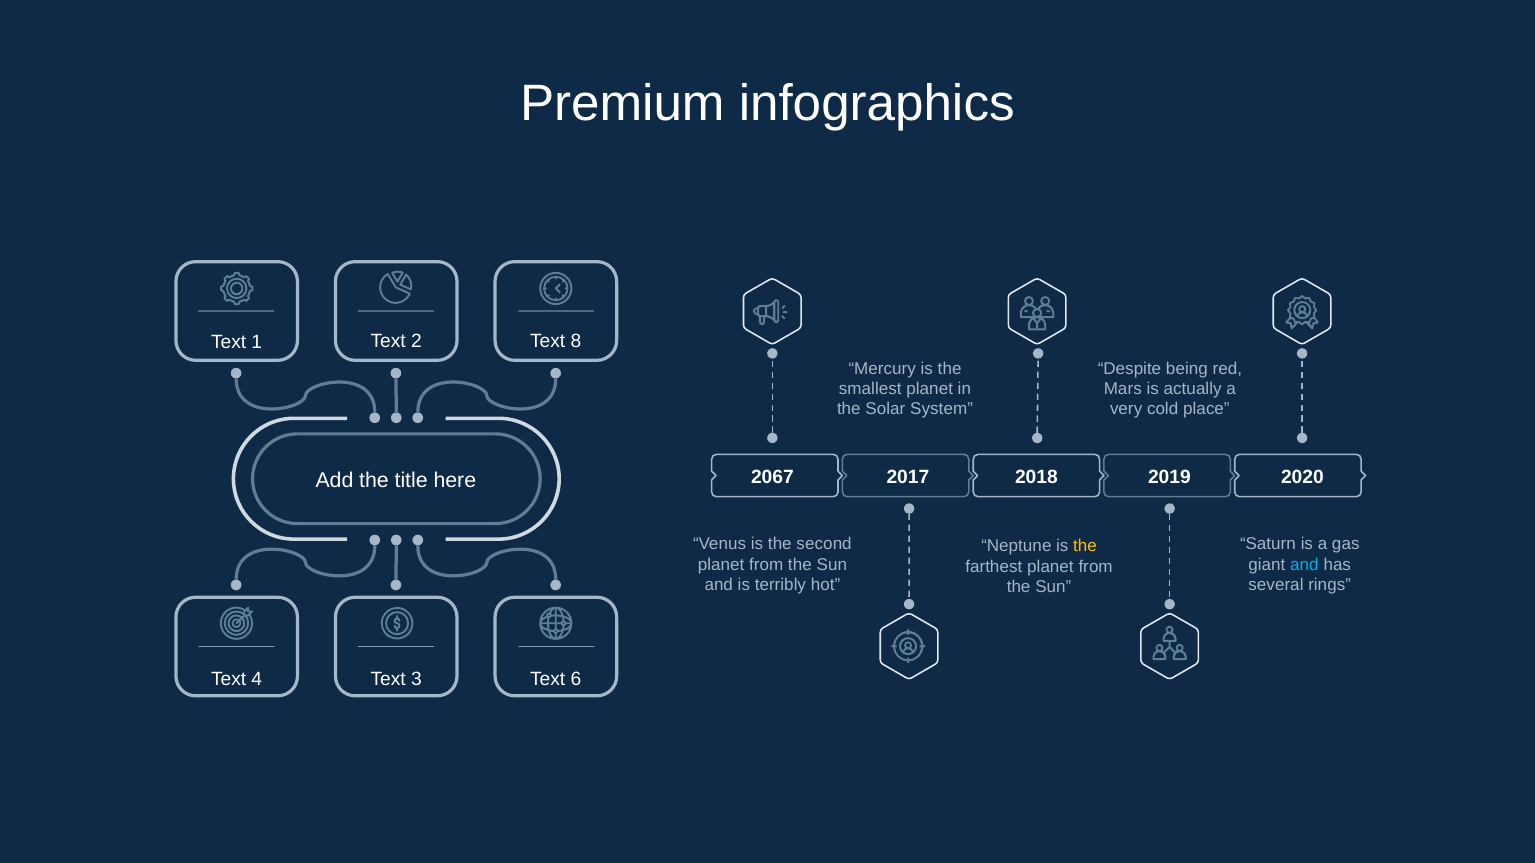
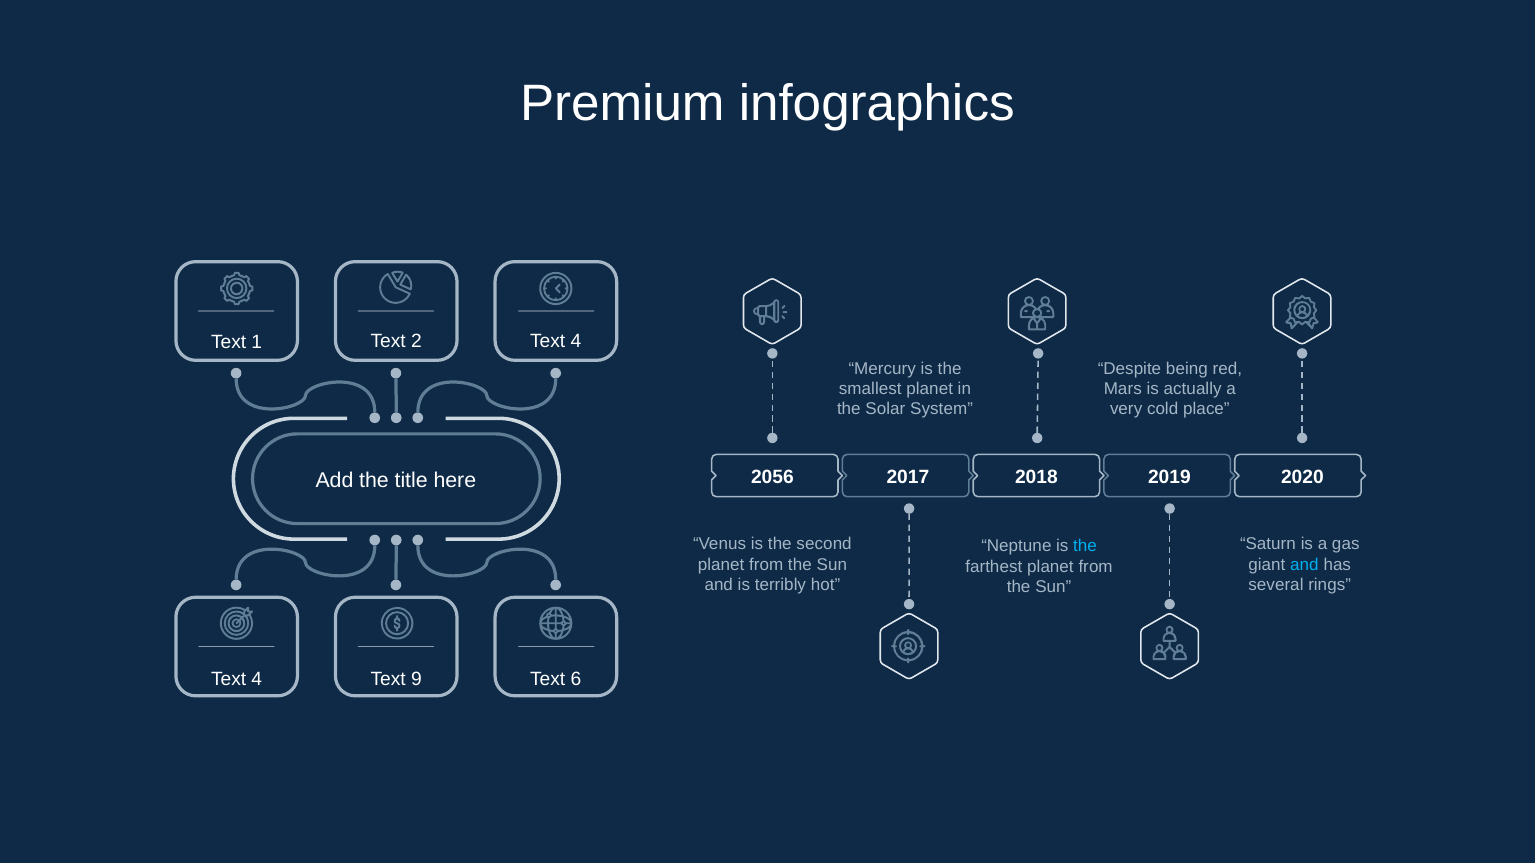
2 Text 8: 8 -> 4
2067: 2067 -> 2056
the at (1085, 547) colour: yellow -> light blue
3: 3 -> 9
